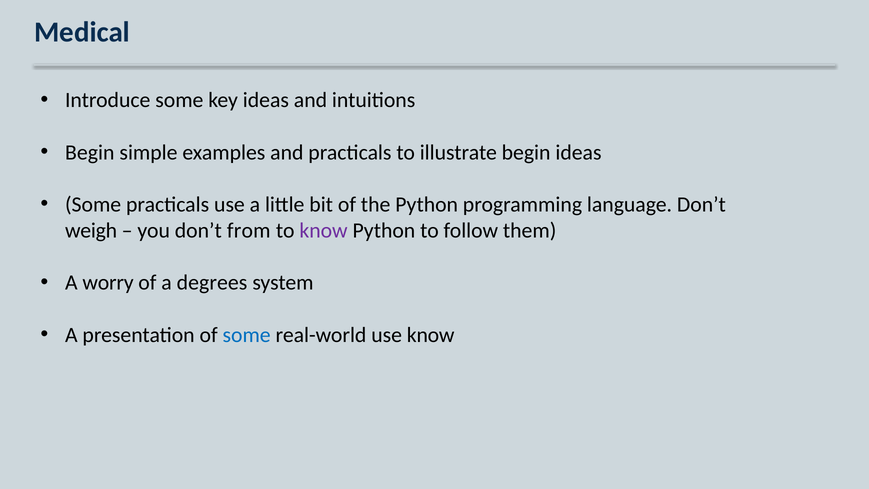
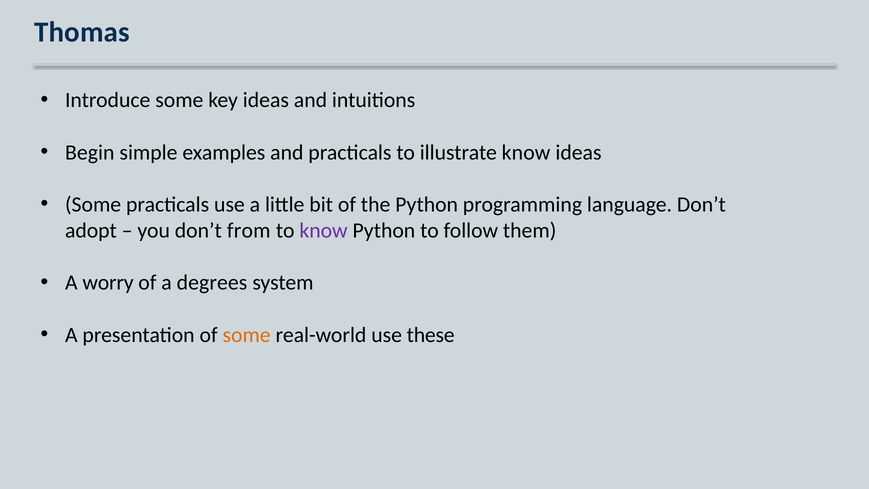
Medical: Medical -> Thomas
illustrate begin: begin -> know
weigh: weigh -> adopt
some at (247, 335) colour: blue -> orange
use know: know -> these
